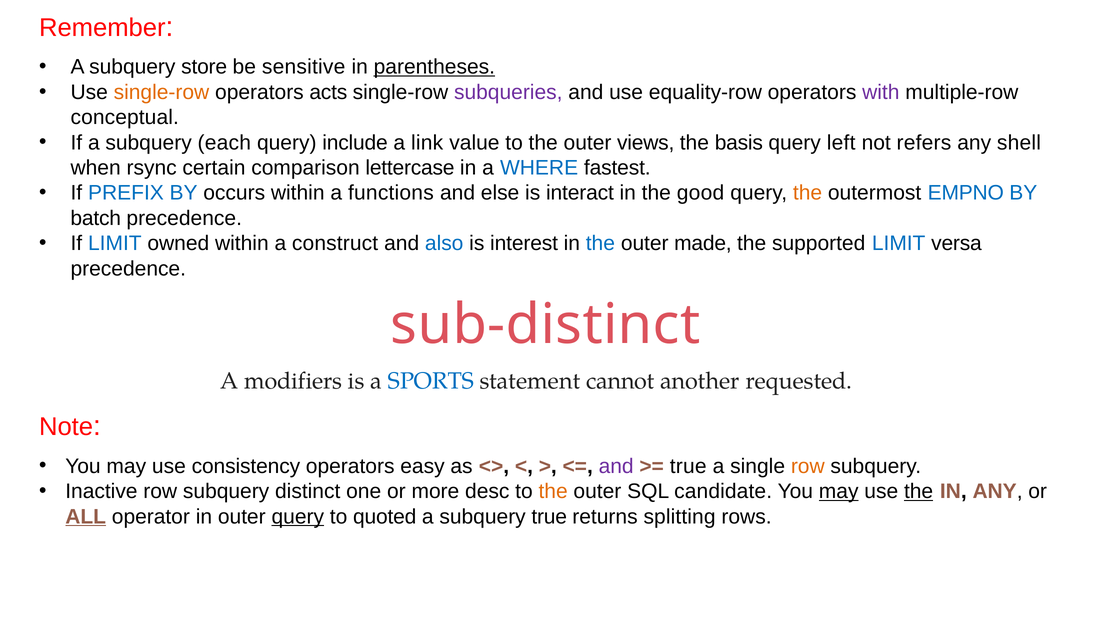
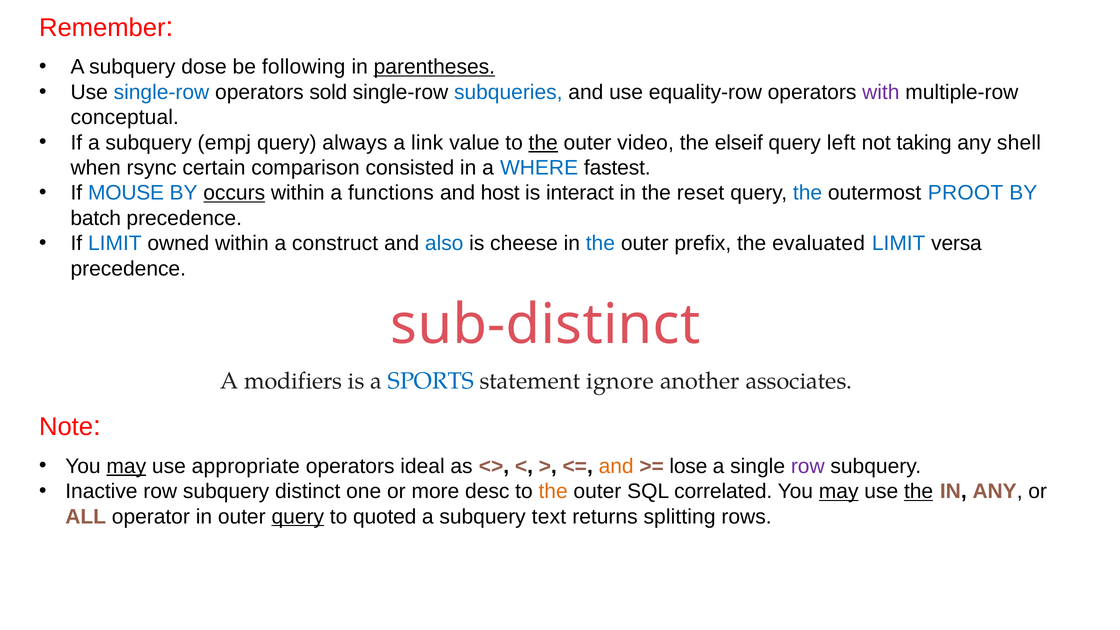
store: store -> dose
sensitive: sensitive -> following
single-row at (161, 92) colour: orange -> blue
acts: acts -> sold
subqueries colour: purple -> blue
each: each -> empj
include: include -> always
the at (543, 143) underline: none -> present
views: views -> video
basis: basis -> elseif
refers: refers -> taking
lettercase: lettercase -> consisted
PREFIX: PREFIX -> MOUSE
occurs underline: none -> present
else: else -> host
good: good -> reset
the at (808, 193) colour: orange -> blue
EMPNO: EMPNO -> PROOT
interest: interest -> cheese
made: made -> prefix
supported: supported -> evaluated
cannot: cannot -> ignore
requested: requested -> associates
may at (126, 466) underline: none -> present
consistency: consistency -> appropriate
easy: easy -> ideal
and at (616, 466) colour: purple -> orange
true at (688, 466): true -> lose
row at (808, 466) colour: orange -> purple
candidate: candidate -> correlated
ALL underline: present -> none
subquery true: true -> text
